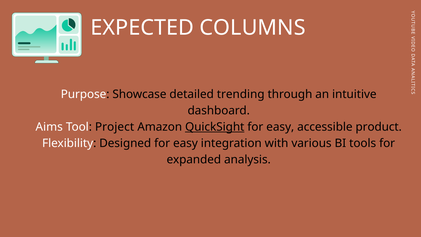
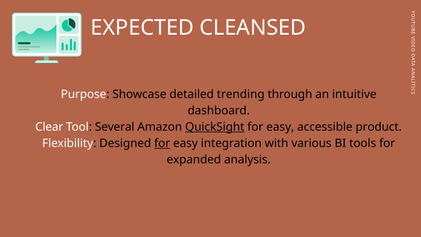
COLUMNS: COLUMNS -> CLEANSED
Aims: Aims -> Clear
Project: Project -> Several
for at (162, 143) underline: none -> present
